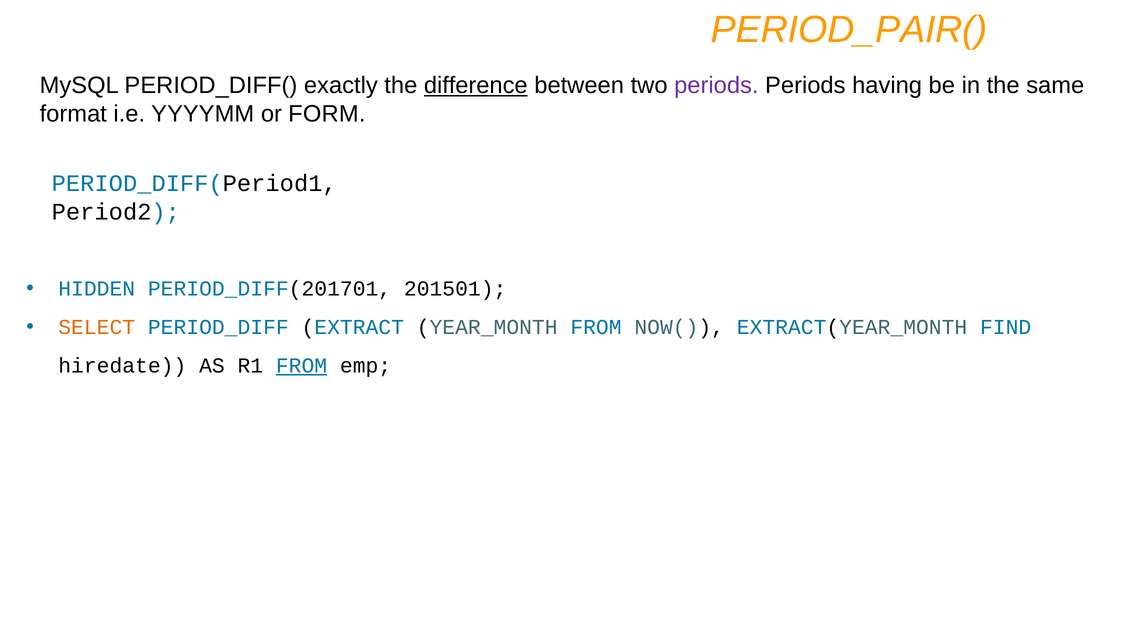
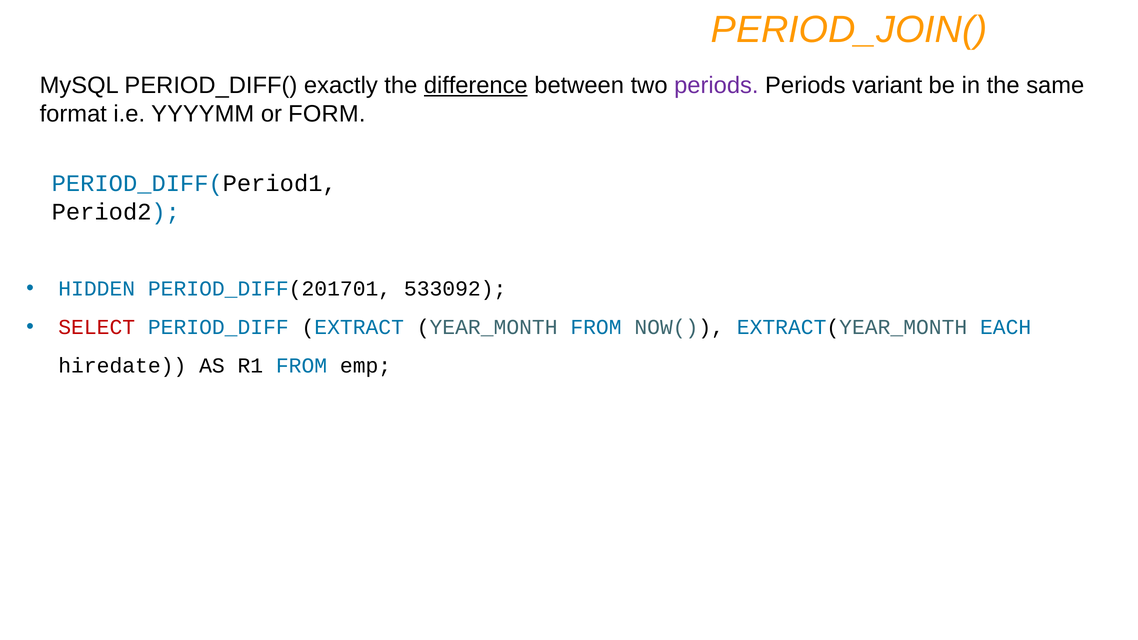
PERIOD_PAIR(: PERIOD_PAIR( -> PERIOD_JOIN(
having: having -> variant
201501: 201501 -> 533092
SELECT colour: orange -> red
FIND: FIND -> EACH
FROM at (302, 366) underline: present -> none
